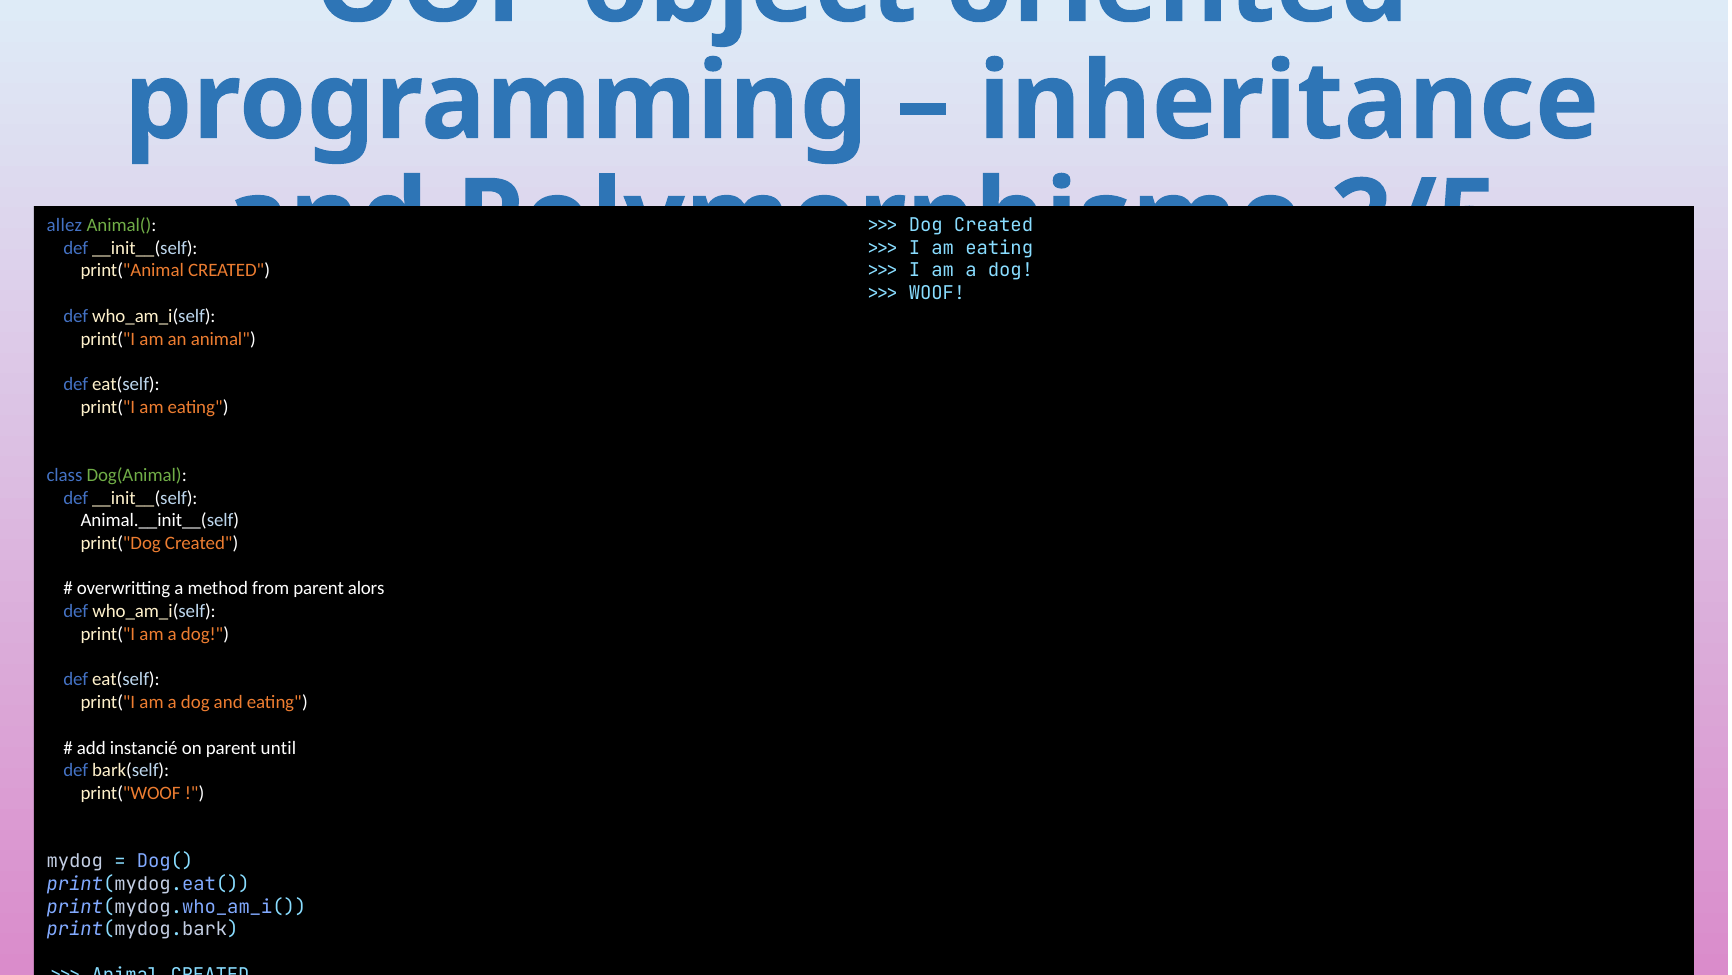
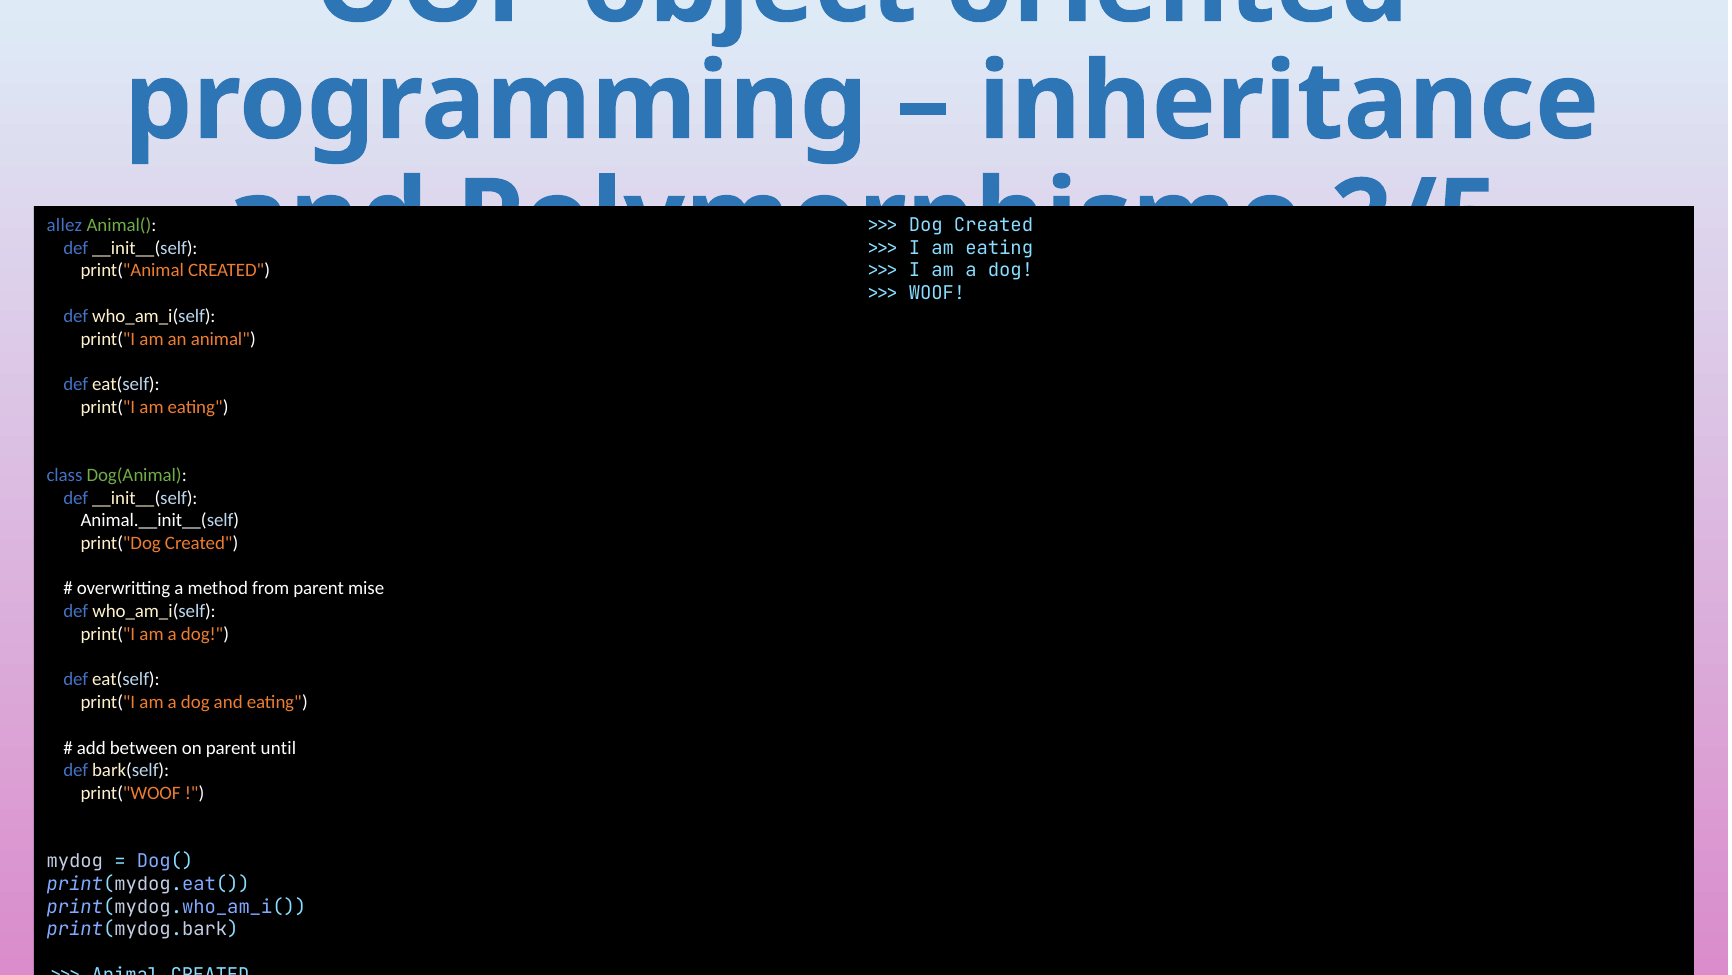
alors: alors -> mise
instancié: instancié -> between
